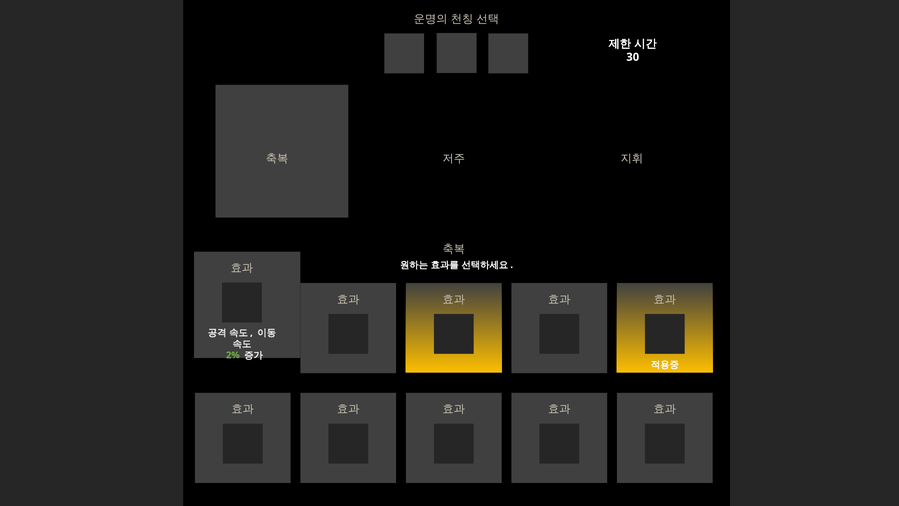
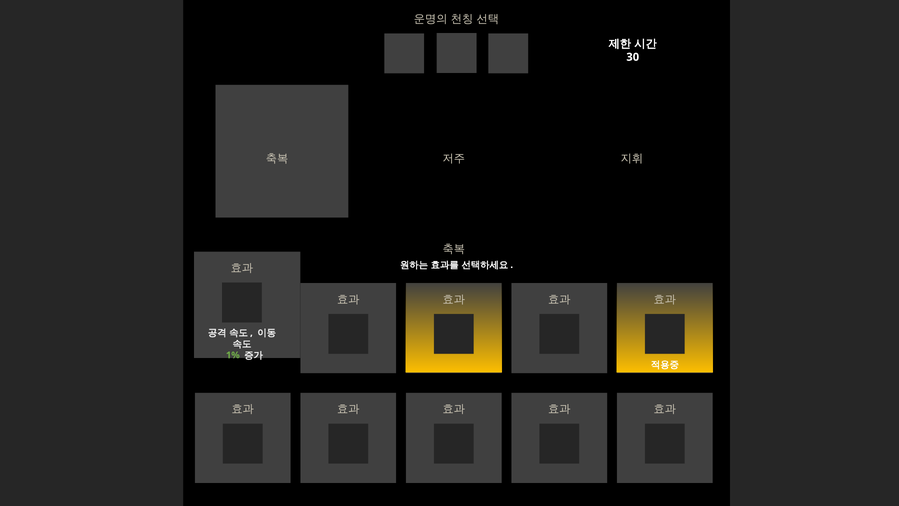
2%: 2% -> 1%
